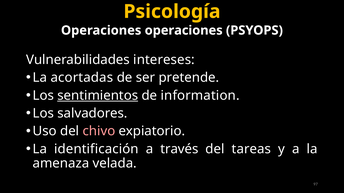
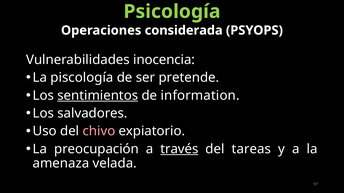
Psicología colour: yellow -> light green
Operaciones operaciones: operaciones -> considerada
Vulnerabilidades intereses: intereses -> inocencia
acortadas: acortadas -> piscología
identificación: identificación -> preocupación
través underline: none -> present
